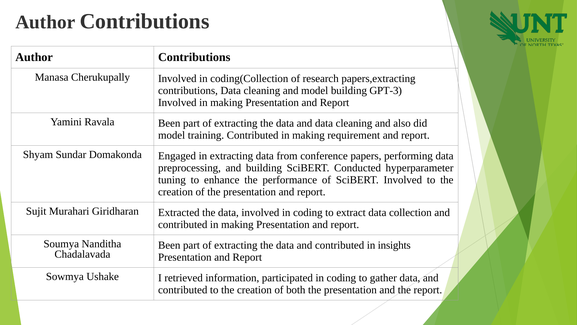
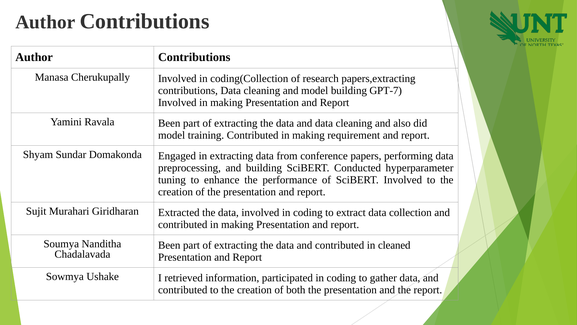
GPT-3: GPT-3 -> GPT-7
insights: insights -> cleaned
